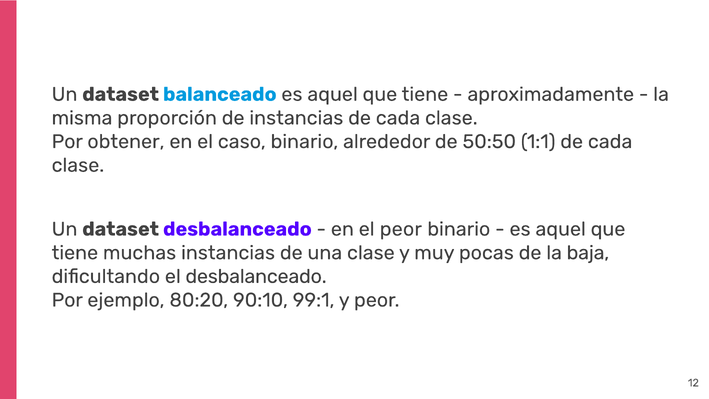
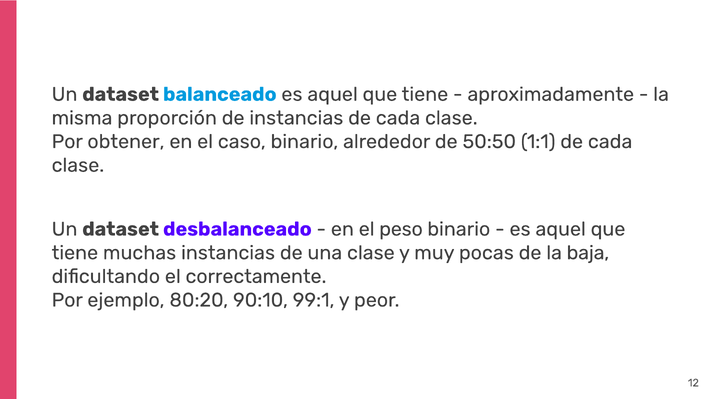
el peor: peor -> peso
el desbalanceado: desbalanceado -> correctamente
